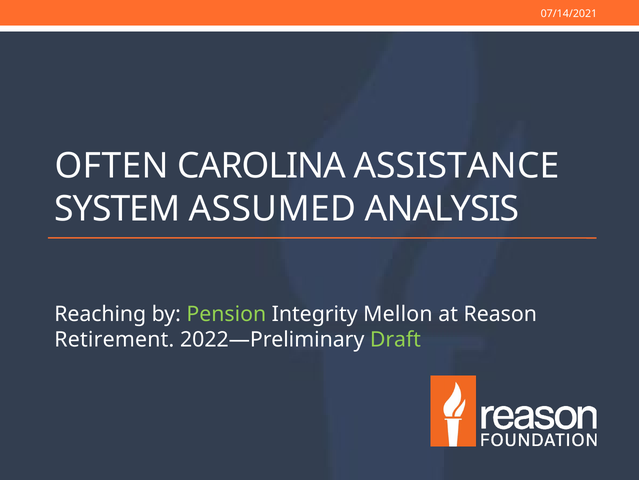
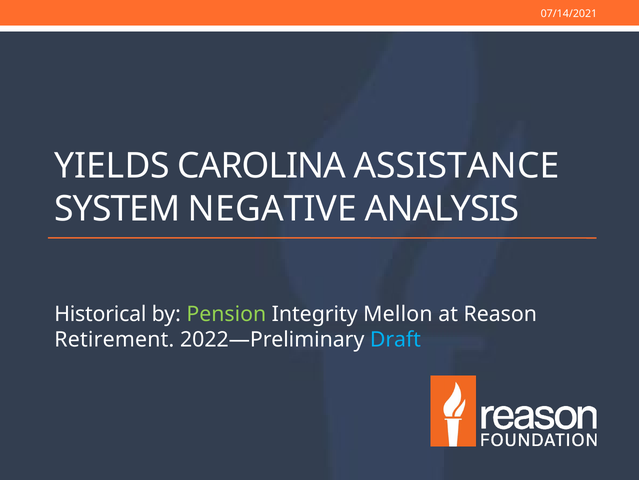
OFTEN: OFTEN -> YIELDS
ASSUMED: ASSUMED -> NEGATIVE
Reaching: Reaching -> Historical
Draft colour: light green -> light blue
